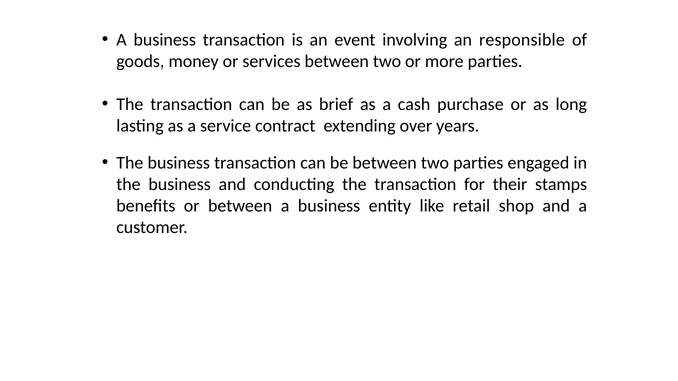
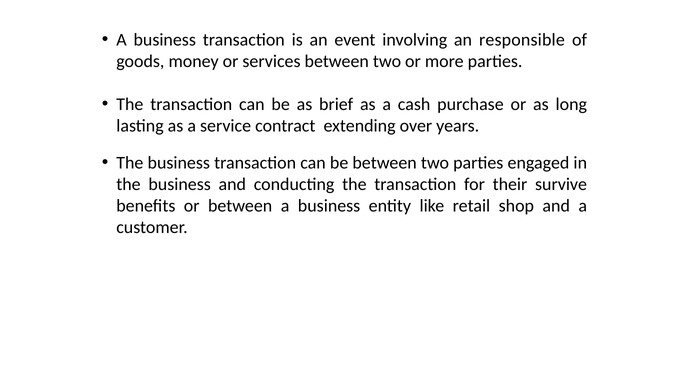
stamps: stamps -> survive
